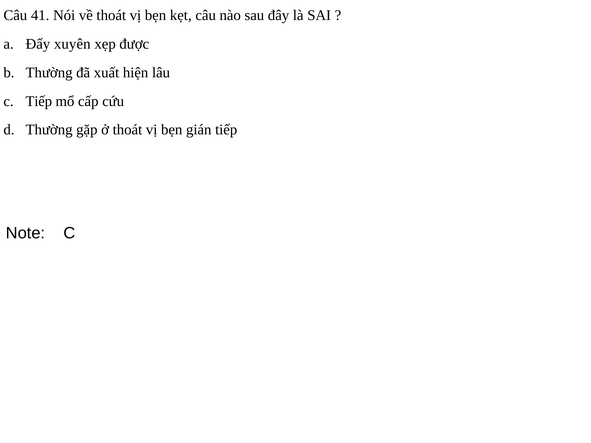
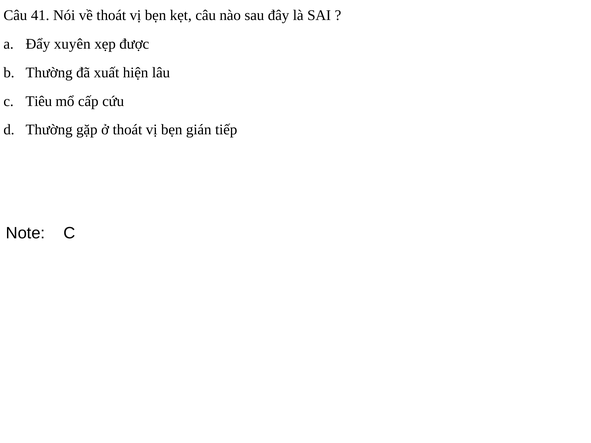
c Tiếp: Tiếp -> Tiêu
